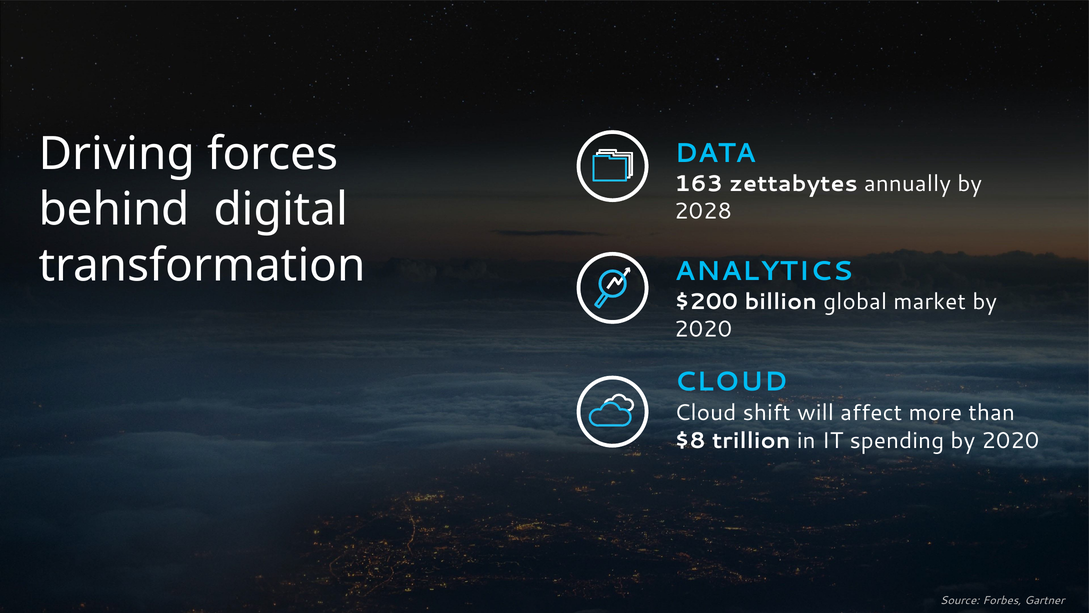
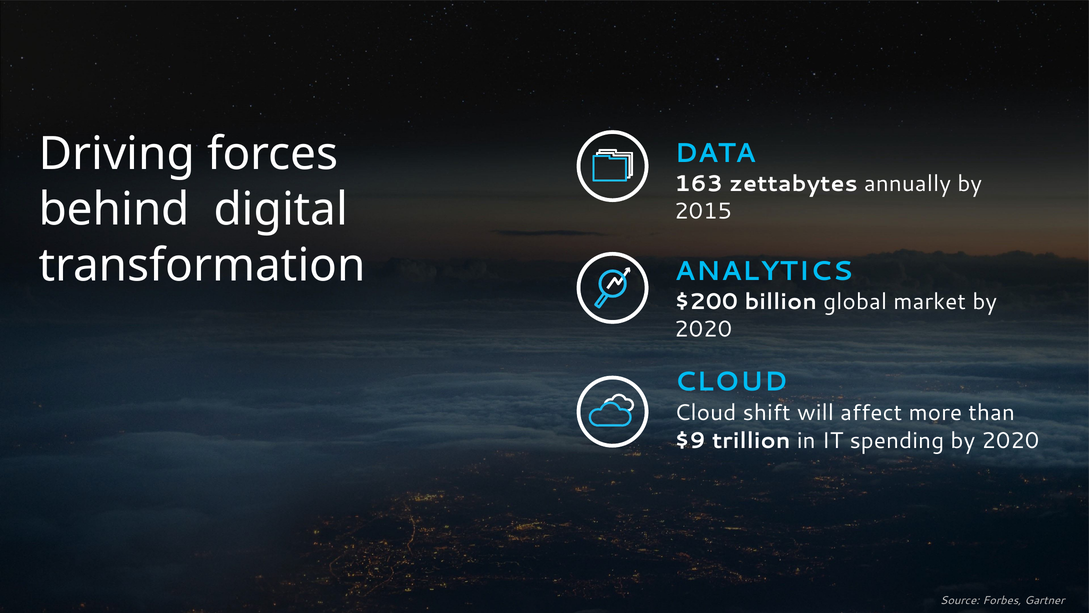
2028: 2028 -> 2015
$8: $8 -> $9
